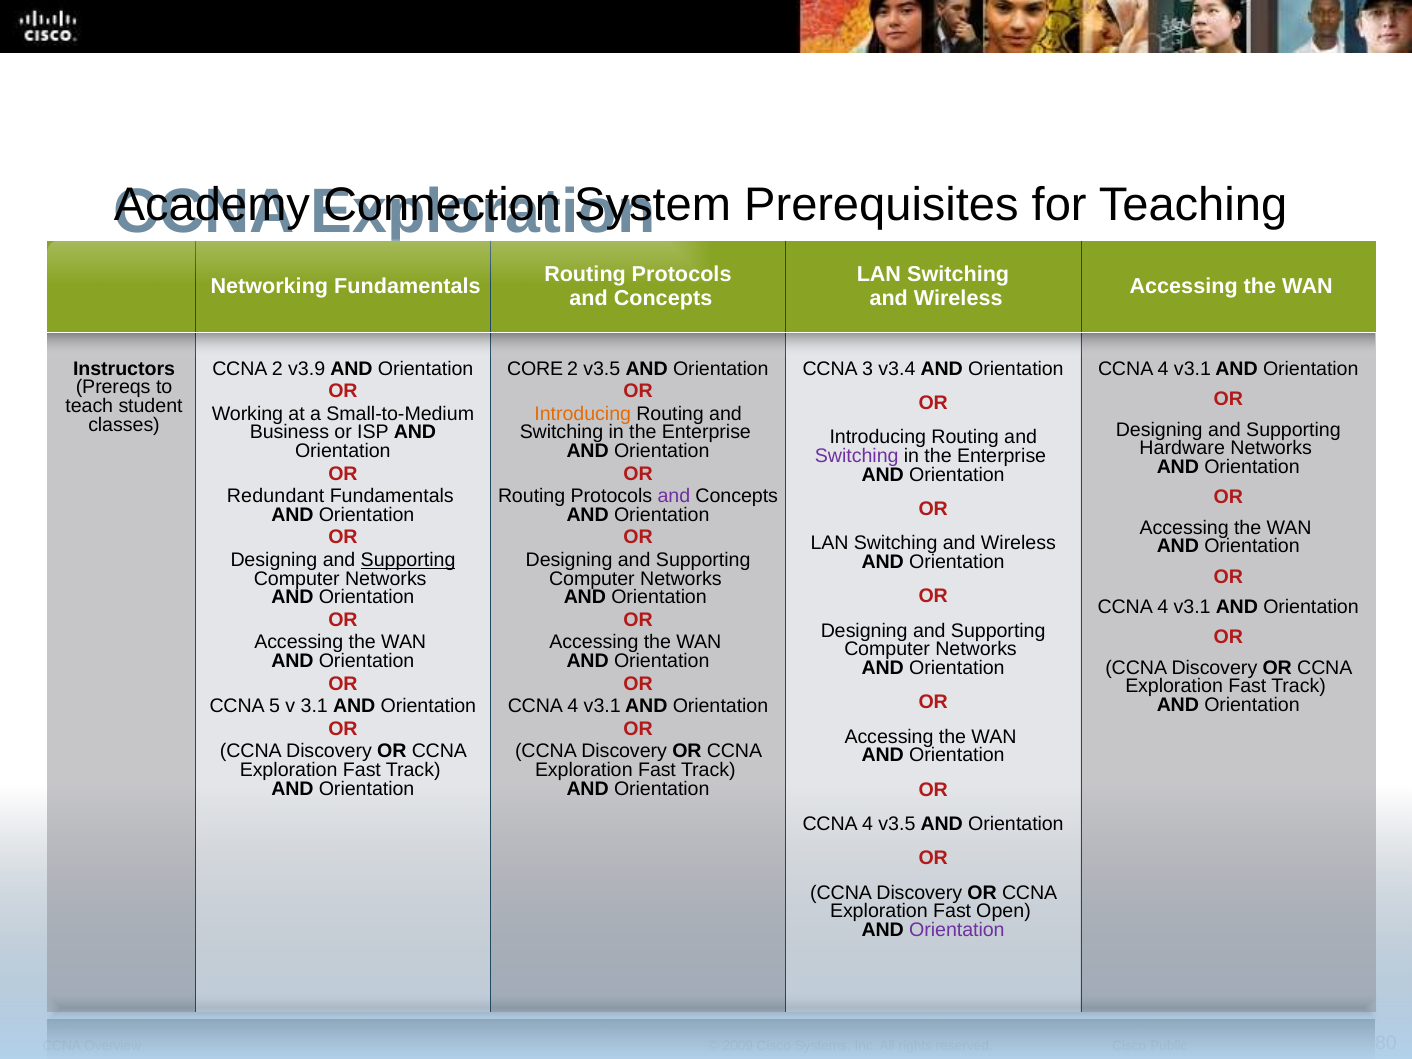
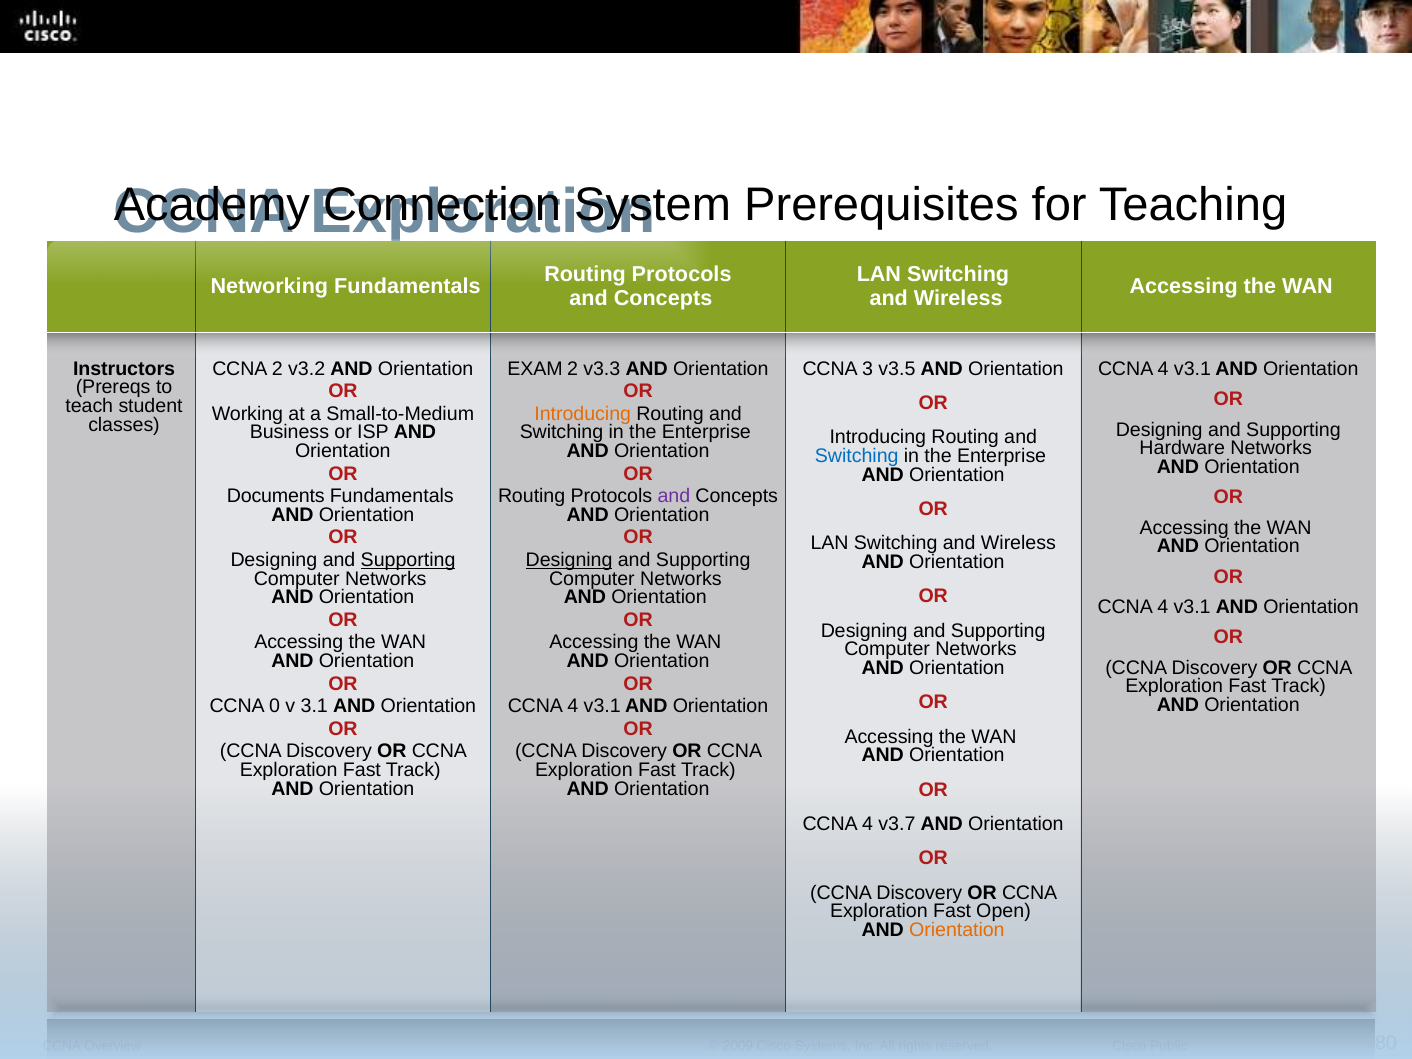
v3.9: v3.9 -> v3.2
CORE: CORE -> EXAM
2 v3.5: v3.5 -> v3.3
v3.4: v3.4 -> v3.5
Switching at (857, 456) colour: purple -> blue
Redundant: Redundant -> Documents
Designing at (569, 560) underline: none -> present
5: 5 -> 0
4 v3.5: v3.5 -> v3.7
Orientation at (957, 930) colour: purple -> orange
